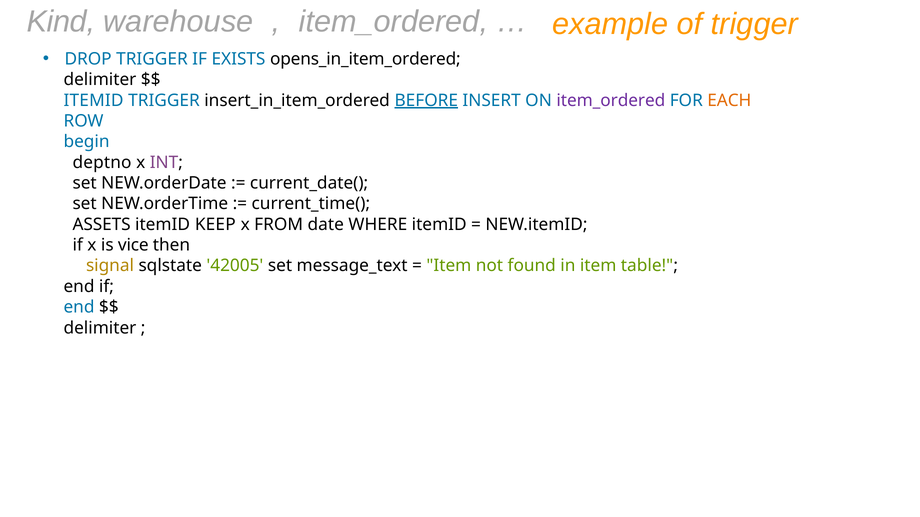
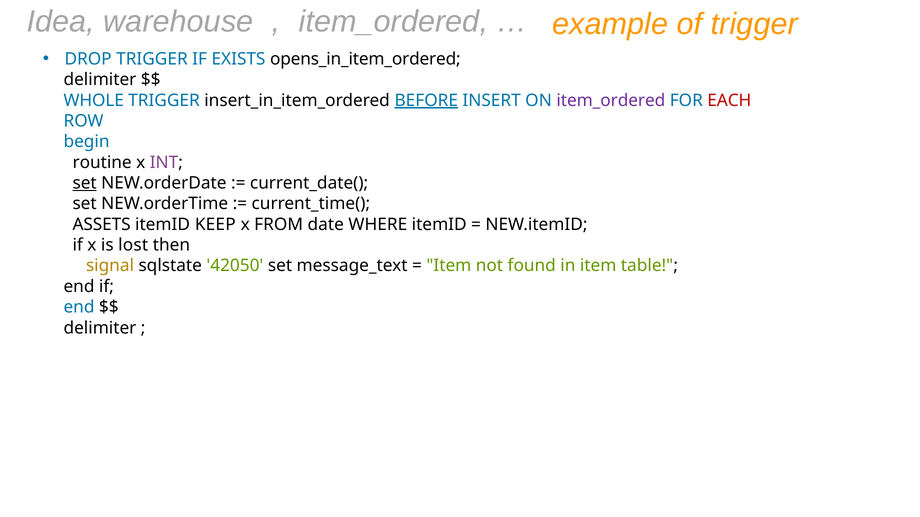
Kind: Kind -> Idea
ITEMID at (94, 100): ITEMID -> WHOLE
EACH colour: orange -> red
deptno: deptno -> routine
set at (85, 183) underline: none -> present
vice: vice -> lost
42005: 42005 -> 42050
